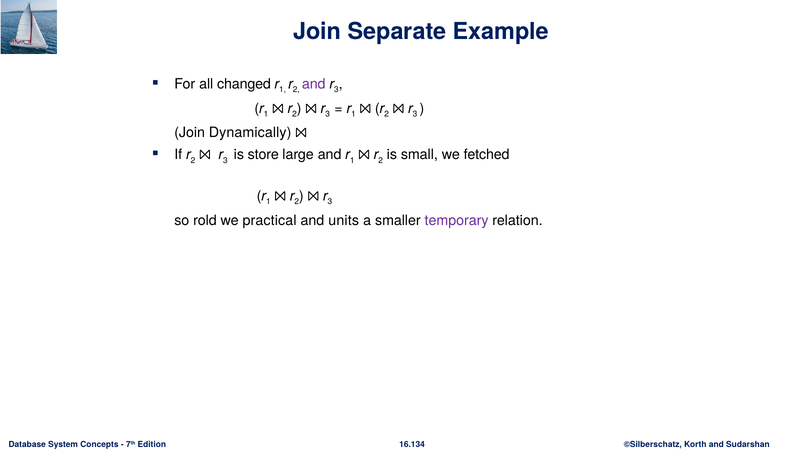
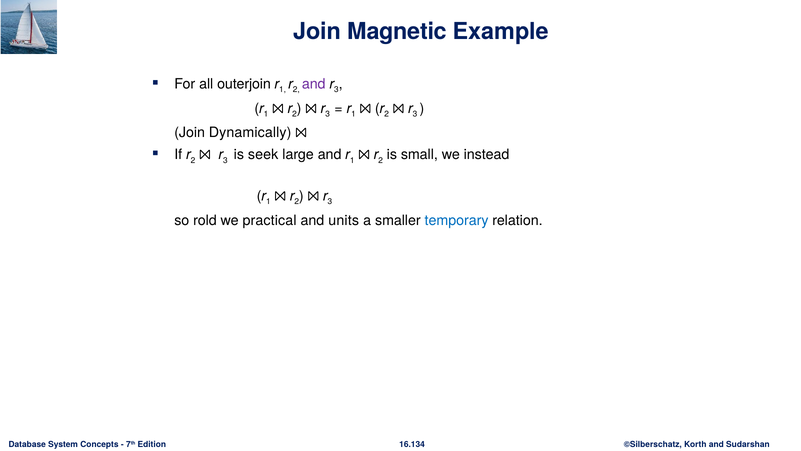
Separate: Separate -> Magnetic
changed: changed -> outerjoin
store: store -> seek
fetched: fetched -> instead
temporary colour: purple -> blue
